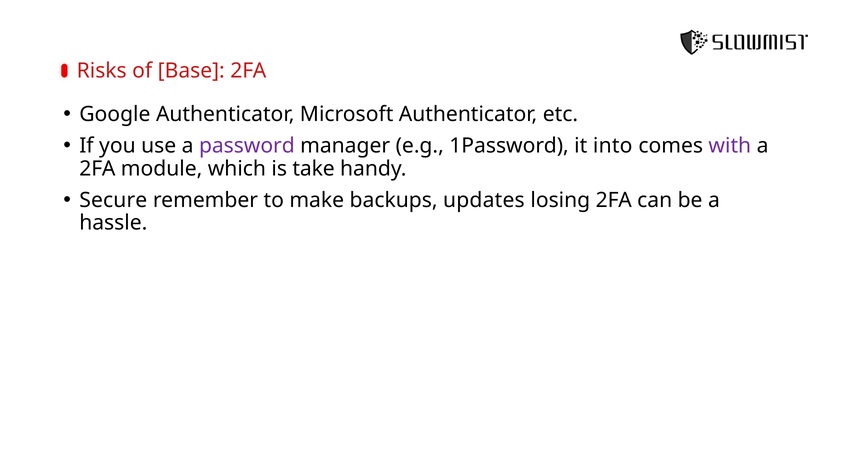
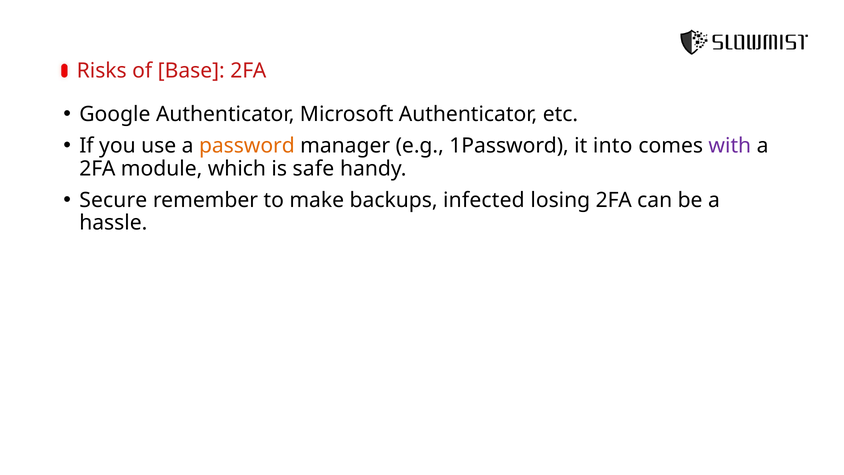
password colour: purple -> orange
take: take -> safe
updates: updates -> infected
